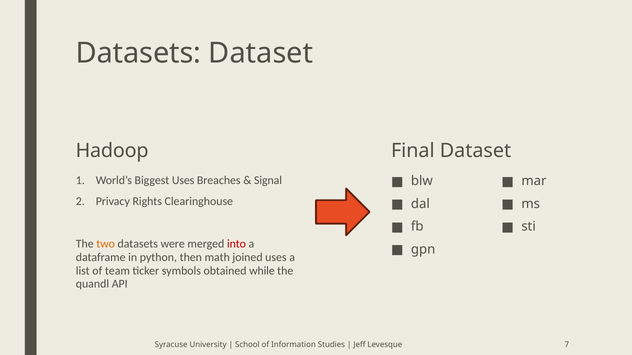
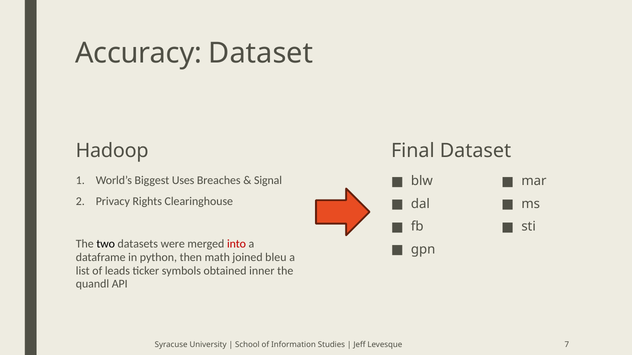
Datasets at (138, 53): Datasets -> Accuracy
two colour: orange -> black
joined uses: uses -> bleu
team: team -> leads
while: while -> inner
